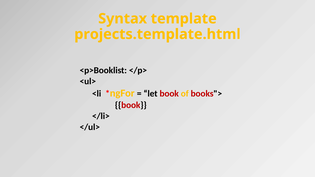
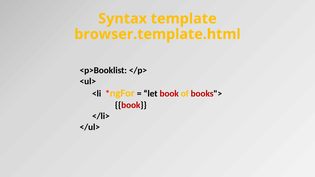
projects.template.html: projects.template.html -> browser.template.html
